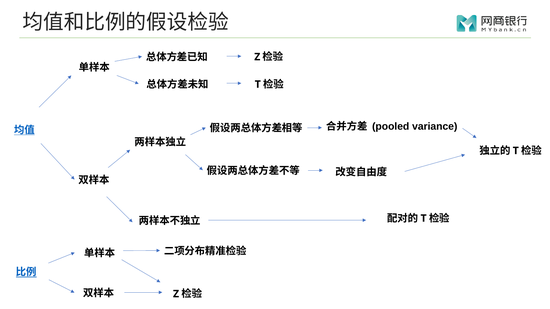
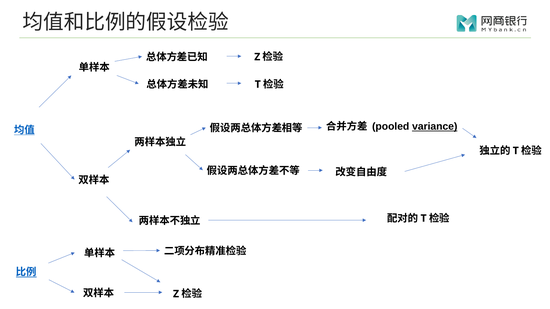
variance underline: none -> present
